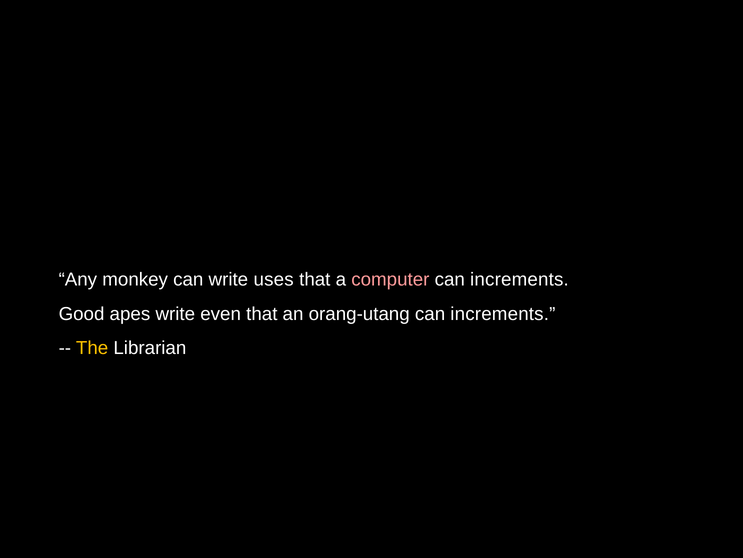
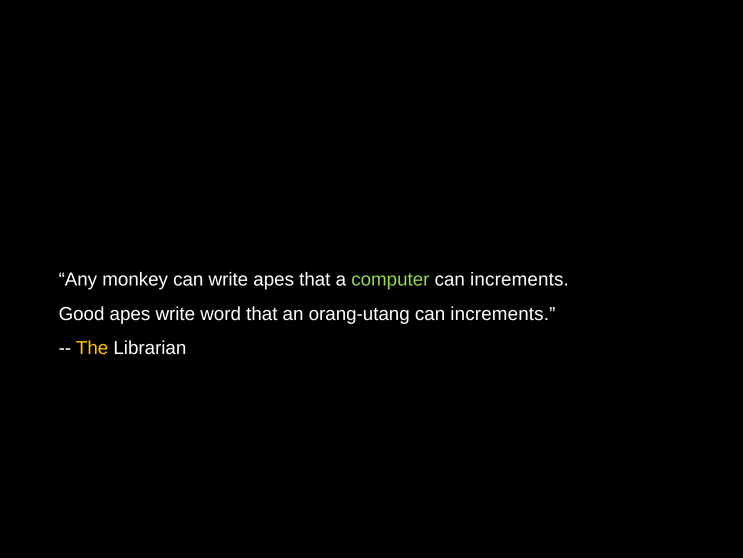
write uses: uses -> apes
computer colour: pink -> light green
even: even -> word
